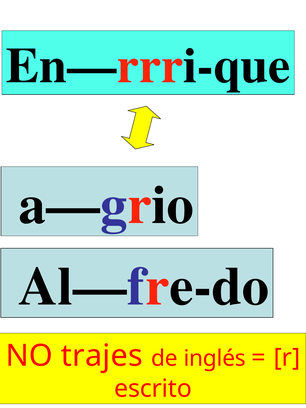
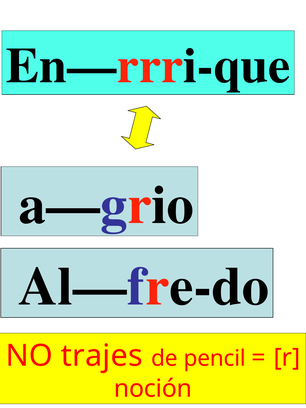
inglés: inglés -> pencil
escrito: escrito -> noción
